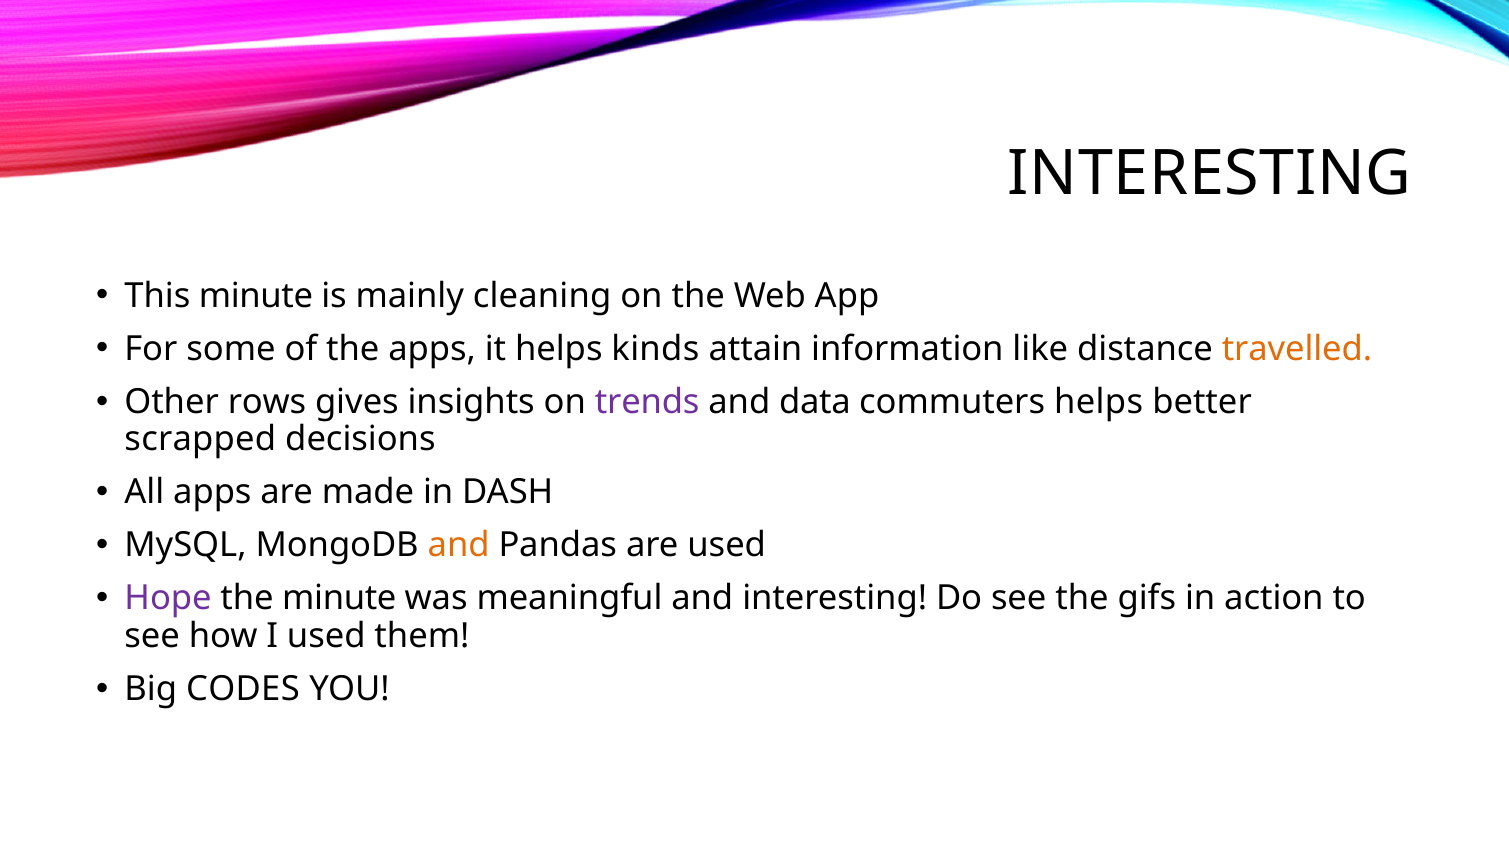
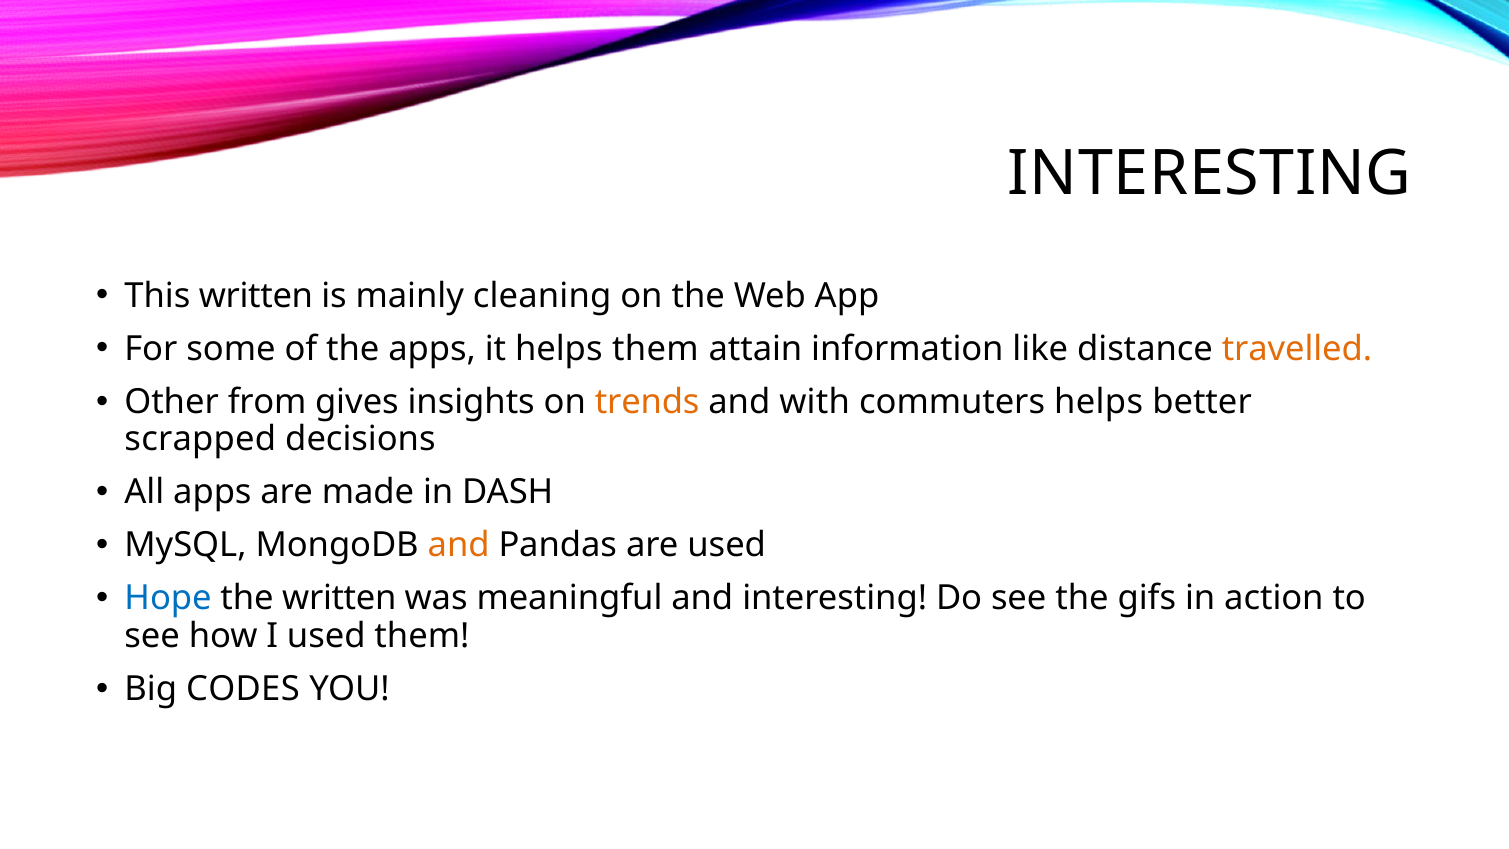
This minute: minute -> written
helps kinds: kinds -> them
rows: rows -> from
trends colour: purple -> orange
data: data -> with
Hope colour: purple -> blue
the minute: minute -> written
